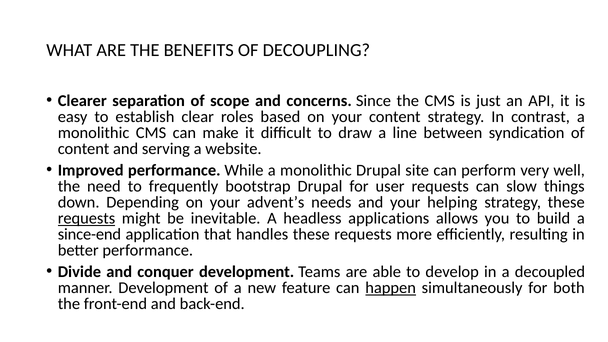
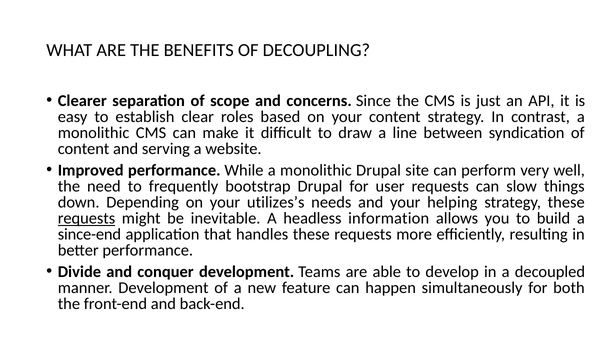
advent’s: advent’s -> utilizes’s
applications: applications -> information
happen underline: present -> none
